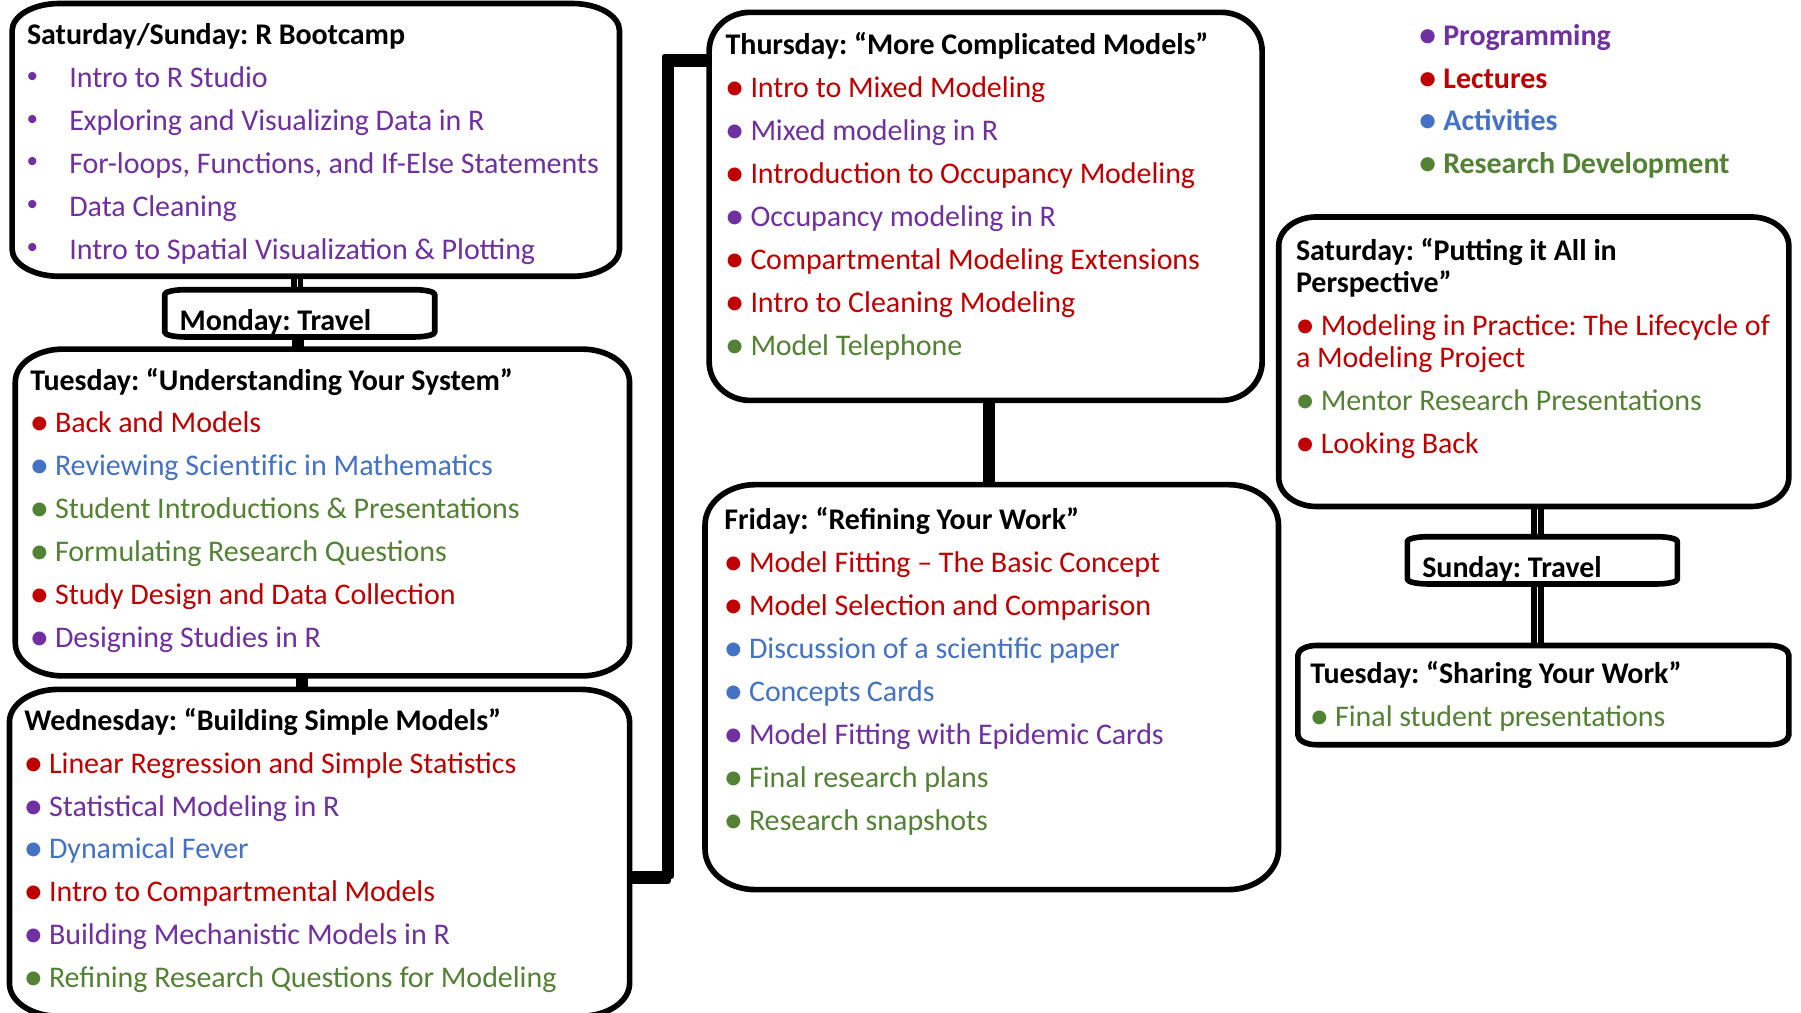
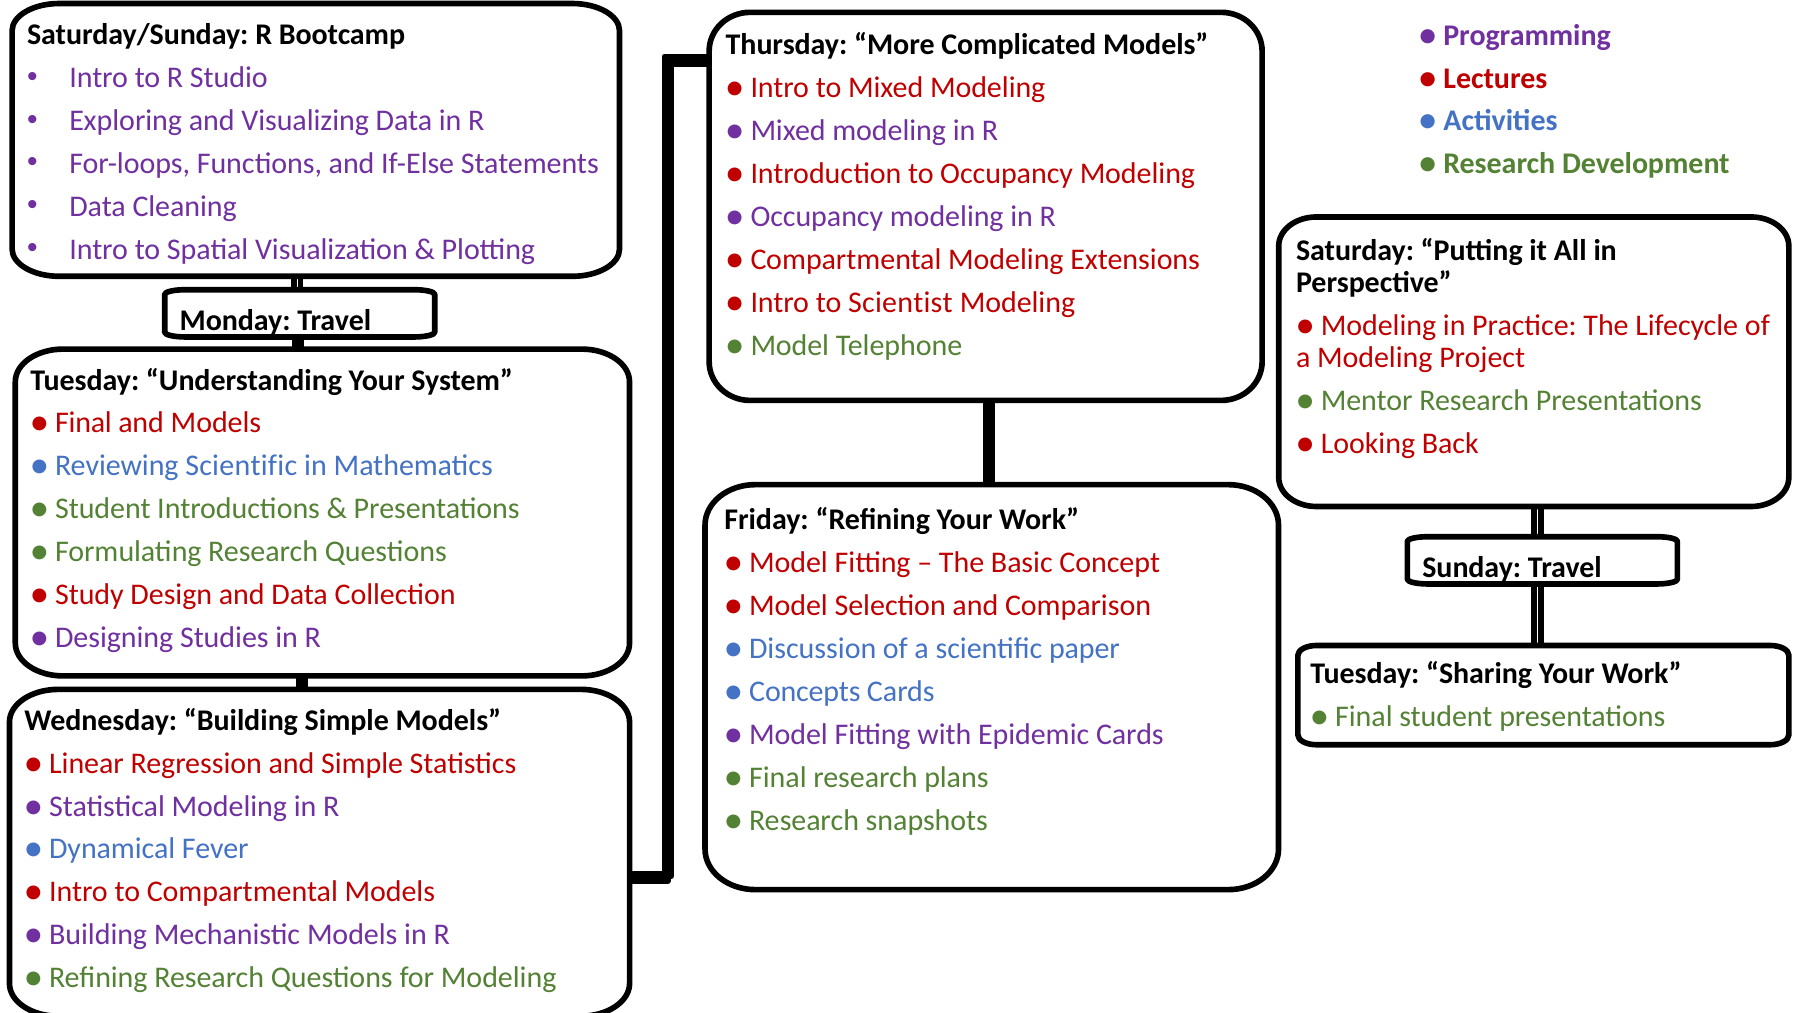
to Cleaning: Cleaning -> Scientist
Back at (83, 423): Back -> Final
